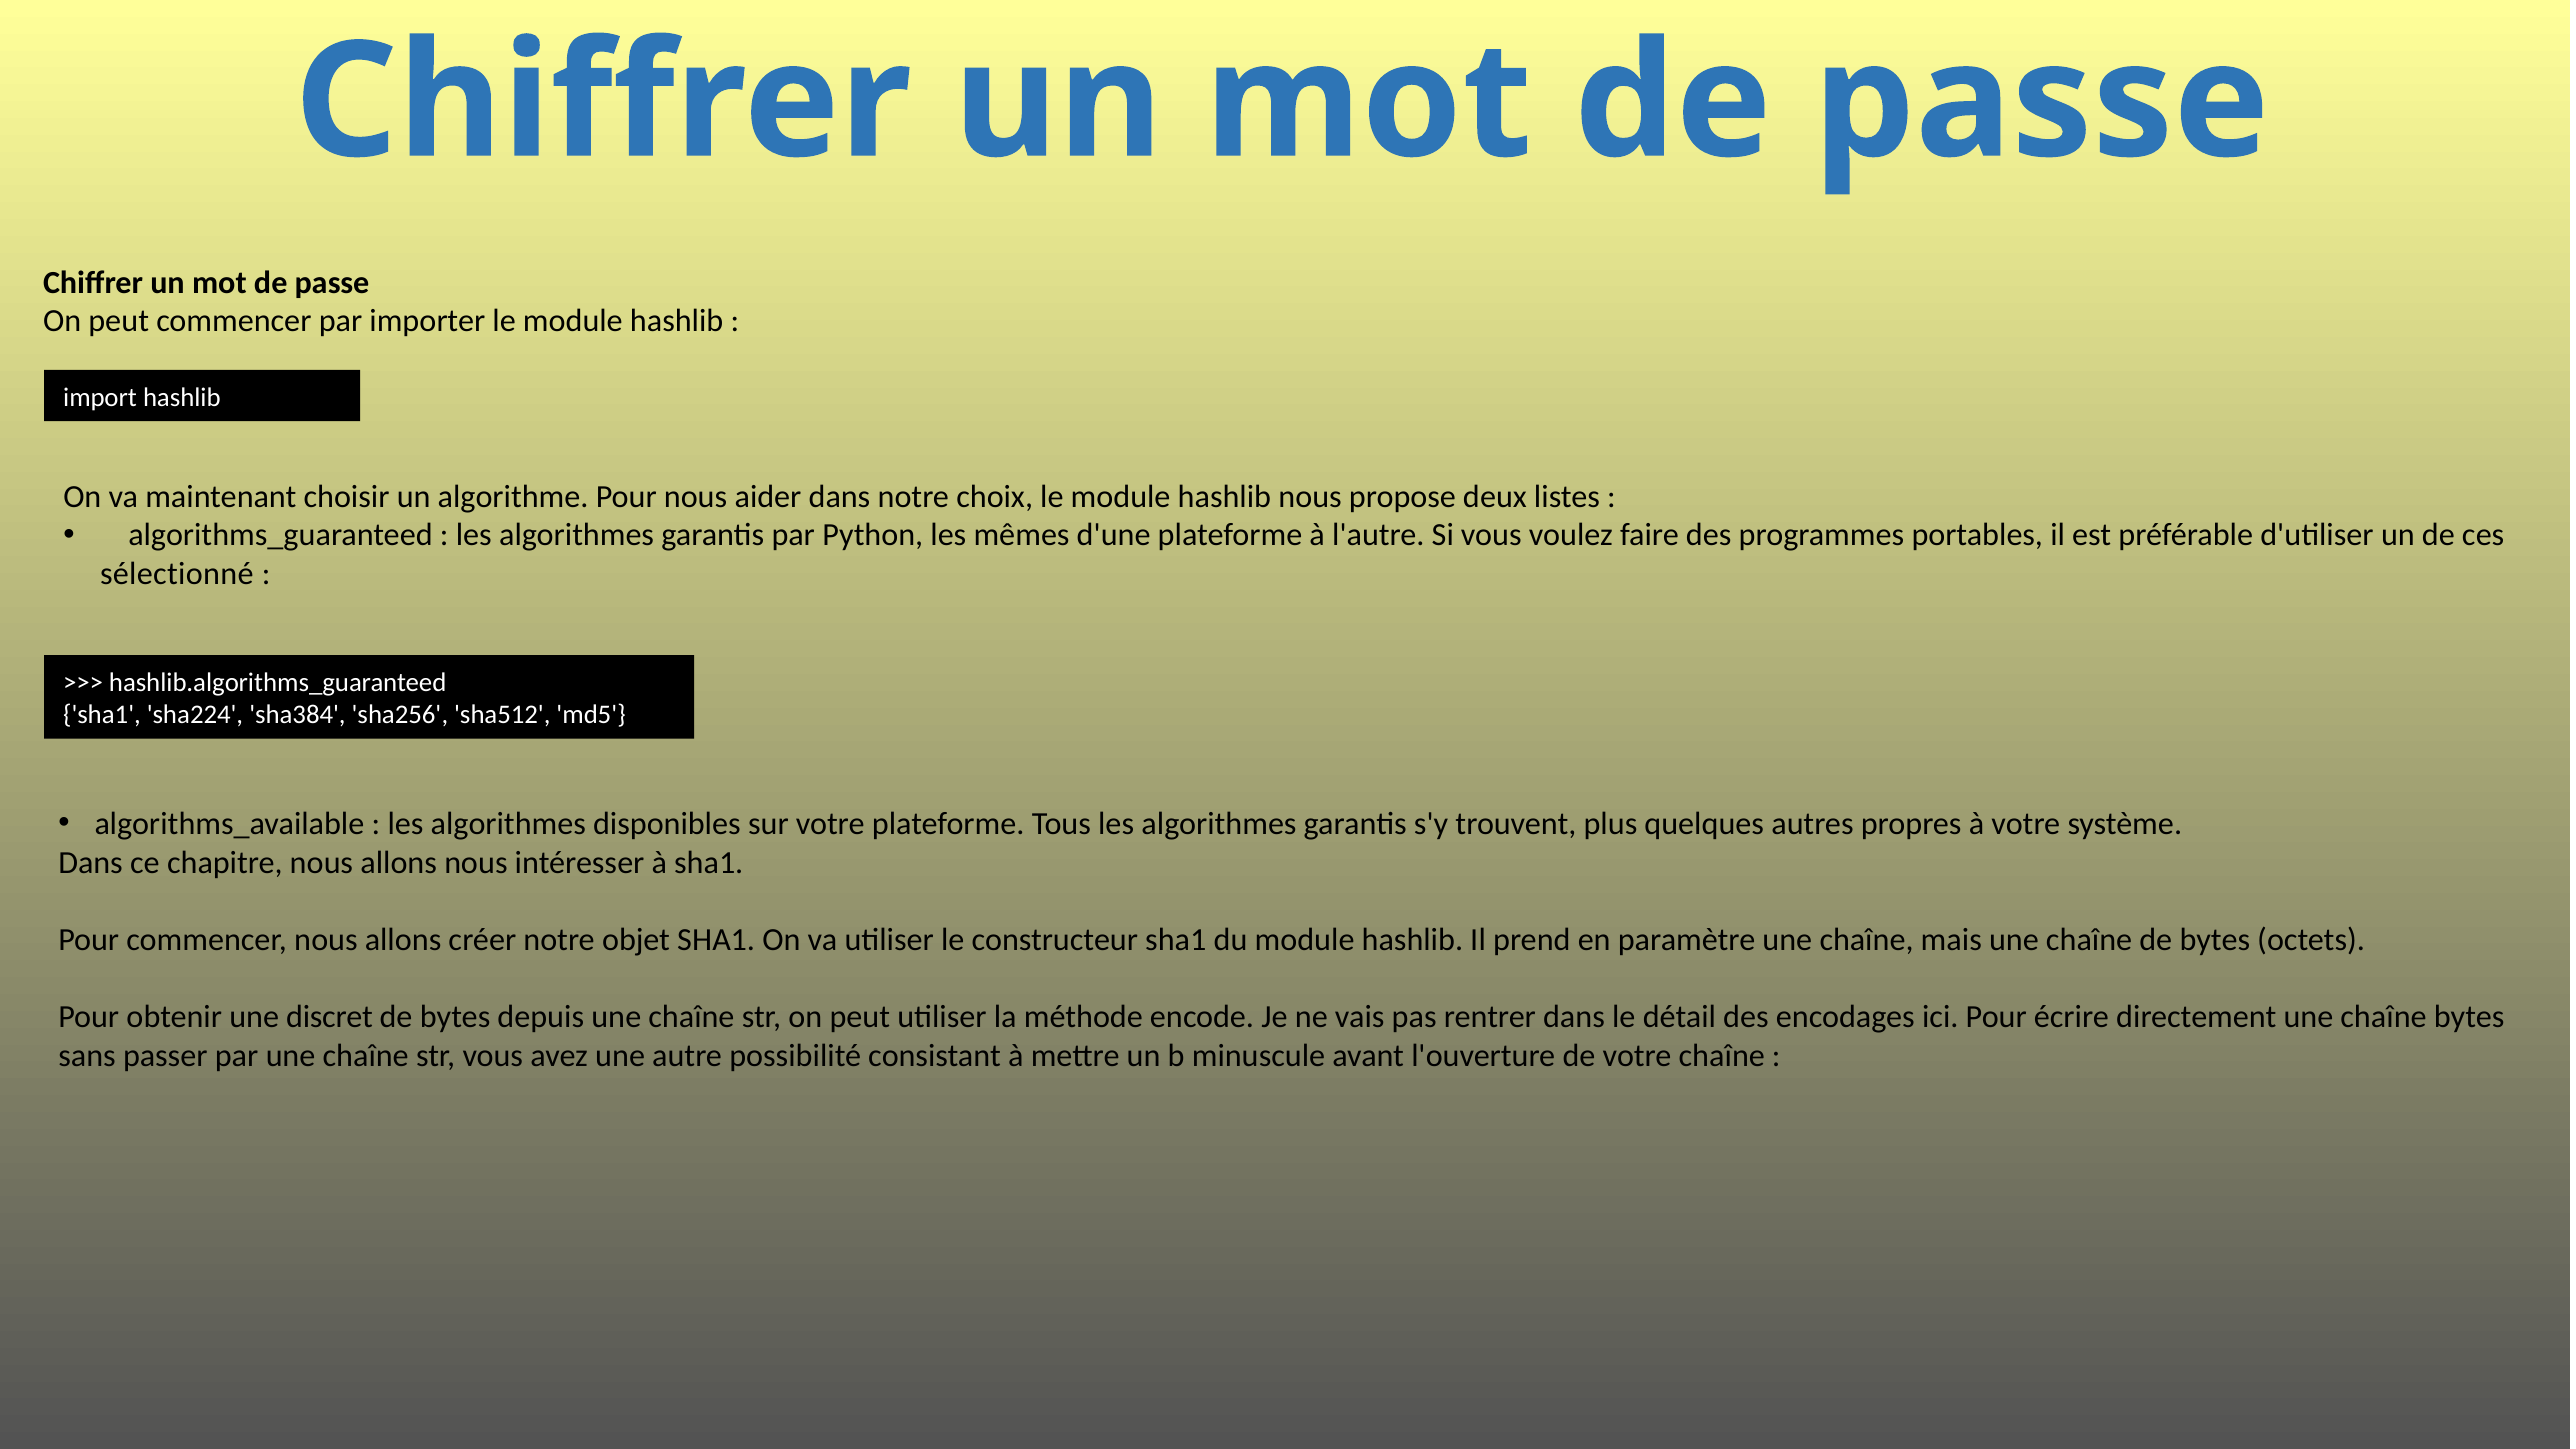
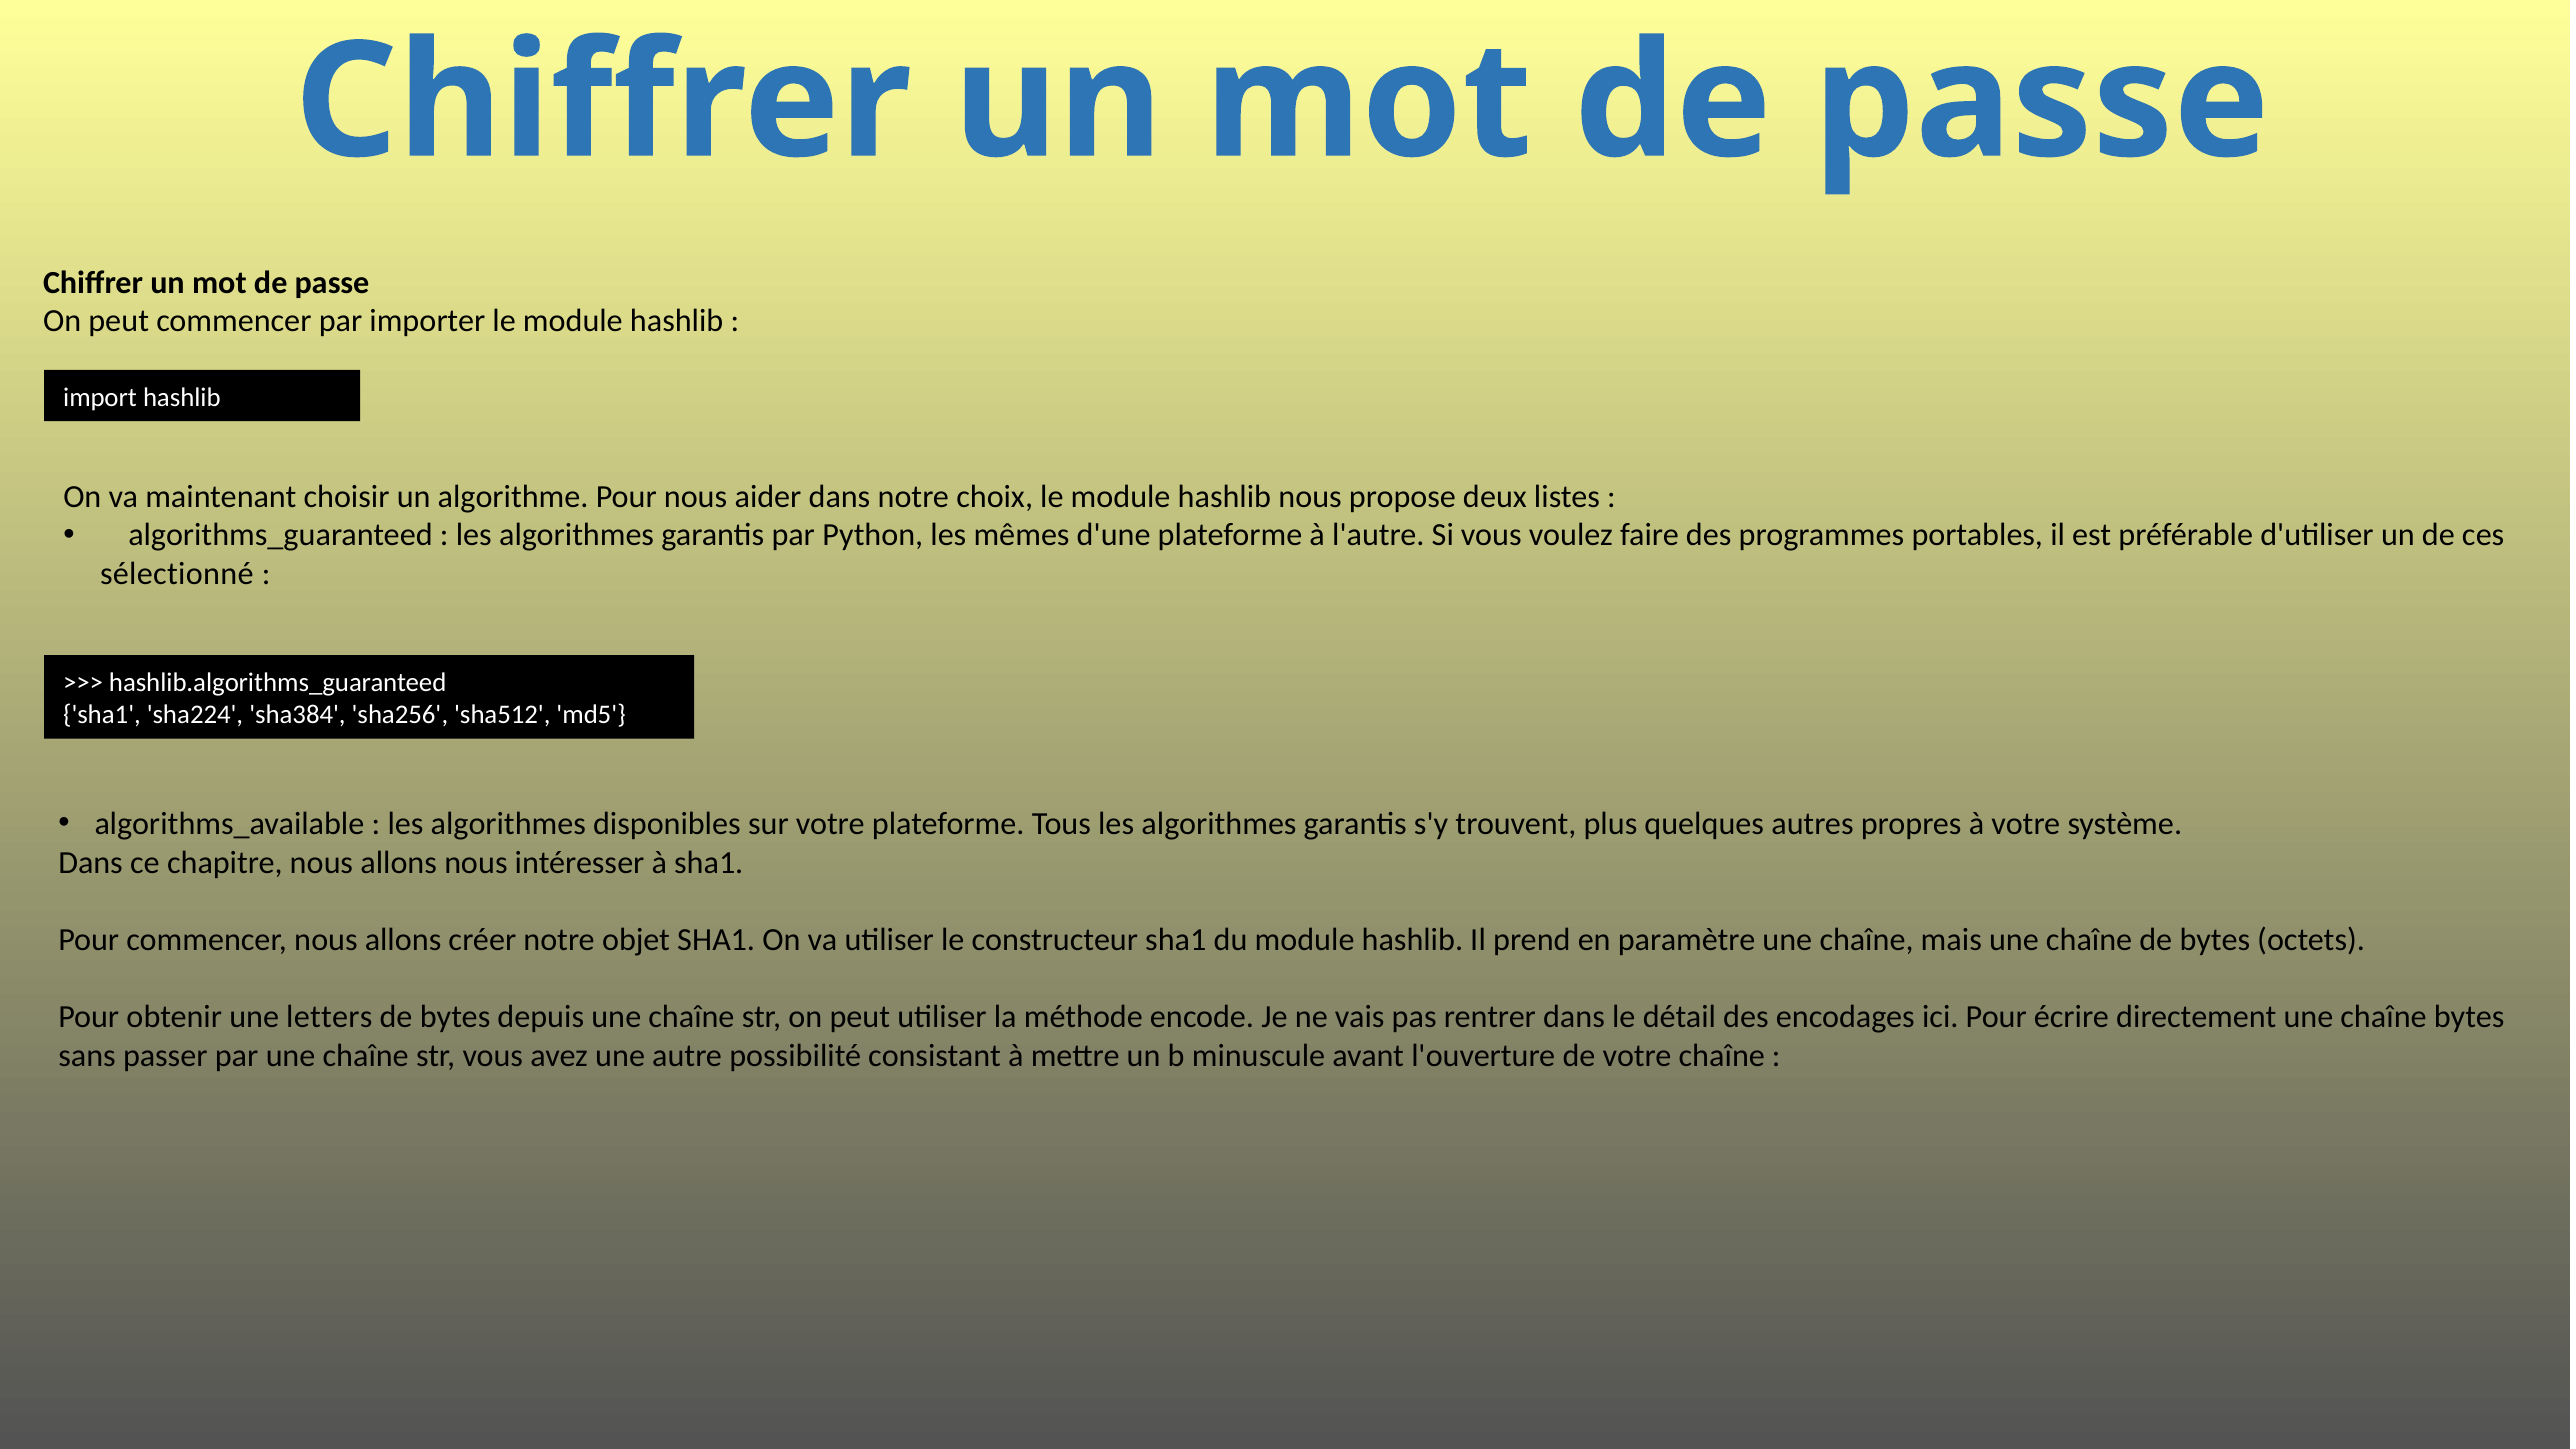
discret: discret -> letters
